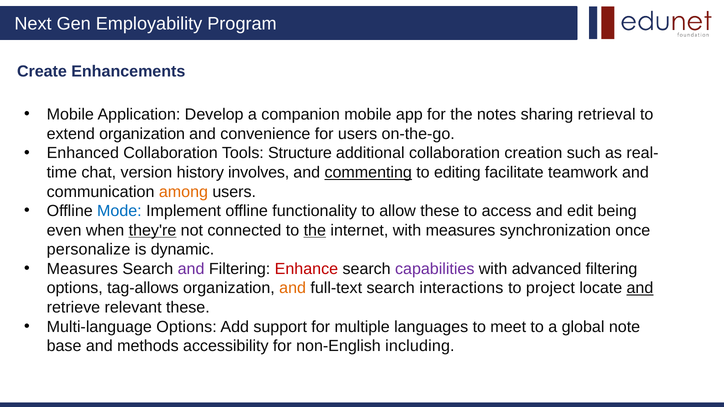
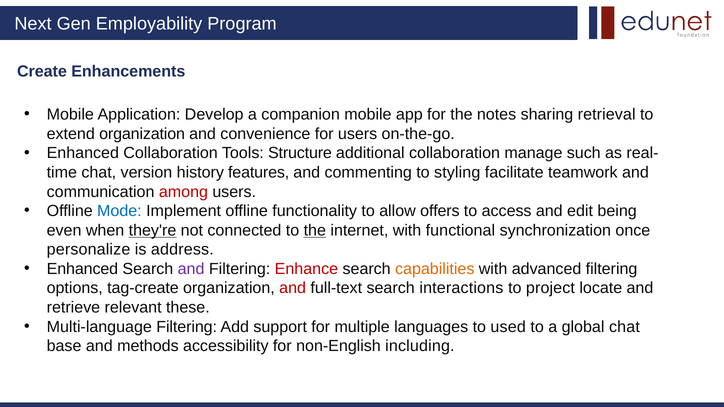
creation: creation -> manage
involves: involves -> features
commenting underline: present -> none
editing: editing -> styling
among colour: orange -> red
allow these: these -> offers
with measures: measures -> functional
dynamic: dynamic -> address
Measures at (82, 269): Measures -> Enhanced
capabilities colour: purple -> orange
tag-allows: tag-allows -> tag-create
and at (293, 288) colour: orange -> red
and at (640, 288) underline: present -> none
Multi-language Options: Options -> Filtering
meet: meet -> used
global note: note -> chat
